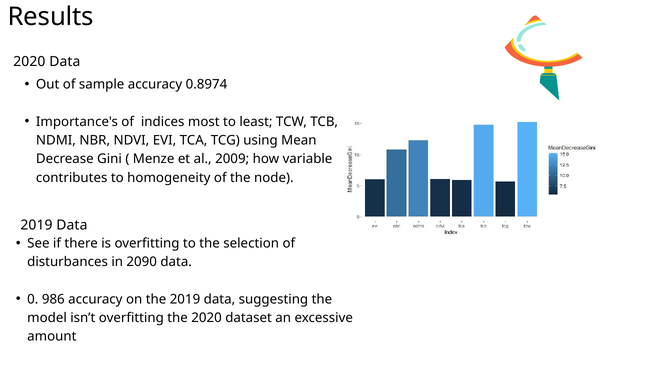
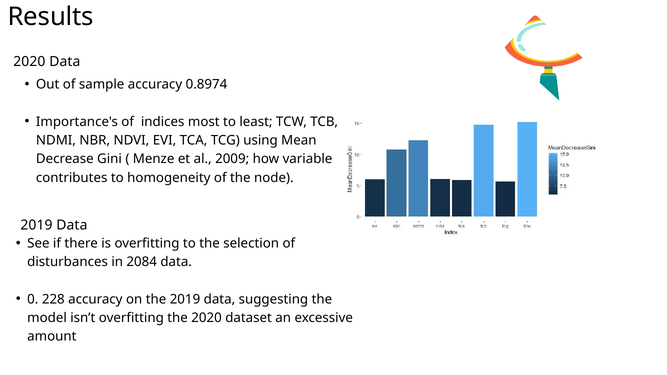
2090: 2090 -> 2084
986: 986 -> 228
